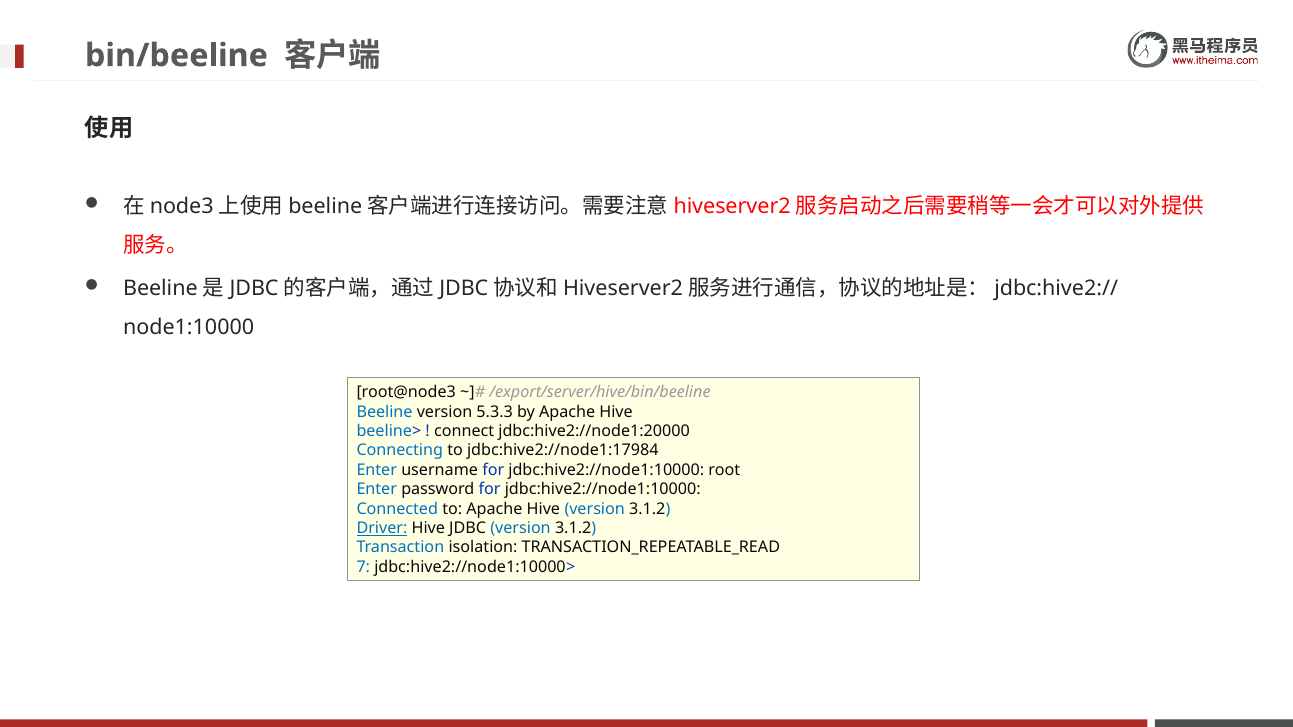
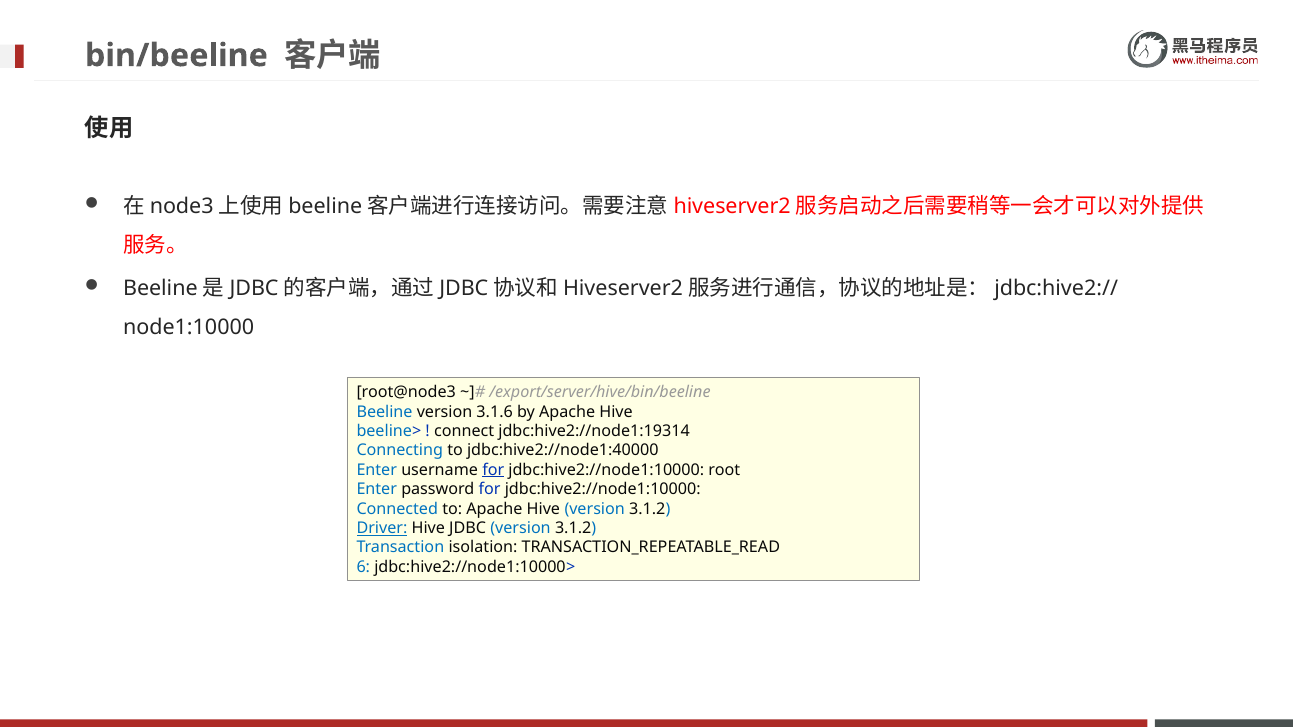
5.3.3: 5.3.3 -> 3.1.6
jdbc:hive2://node1:20000: jdbc:hive2://node1:20000 -> jdbc:hive2://node1:19314
jdbc:hive2://node1:17984: jdbc:hive2://node1:17984 -> jdbc:hive2://node1:40000
for at (493, 470) underline: none -> present
7: 7 -> 6
